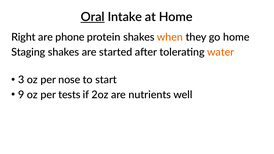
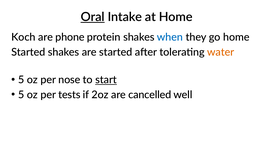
Right: Right -> Koch
when colour: orange -> blue
Staging at (28, 52): Staging -> Started
3 at (21, 80): 3 -> 5
start underline: none -> present
9 at (21, 95): 9 -> 5
nutrients: nutrients -> cancelled
